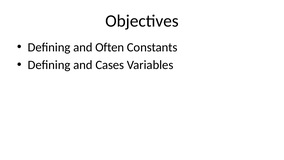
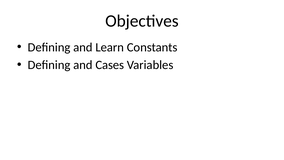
Often: Often -> Learn
